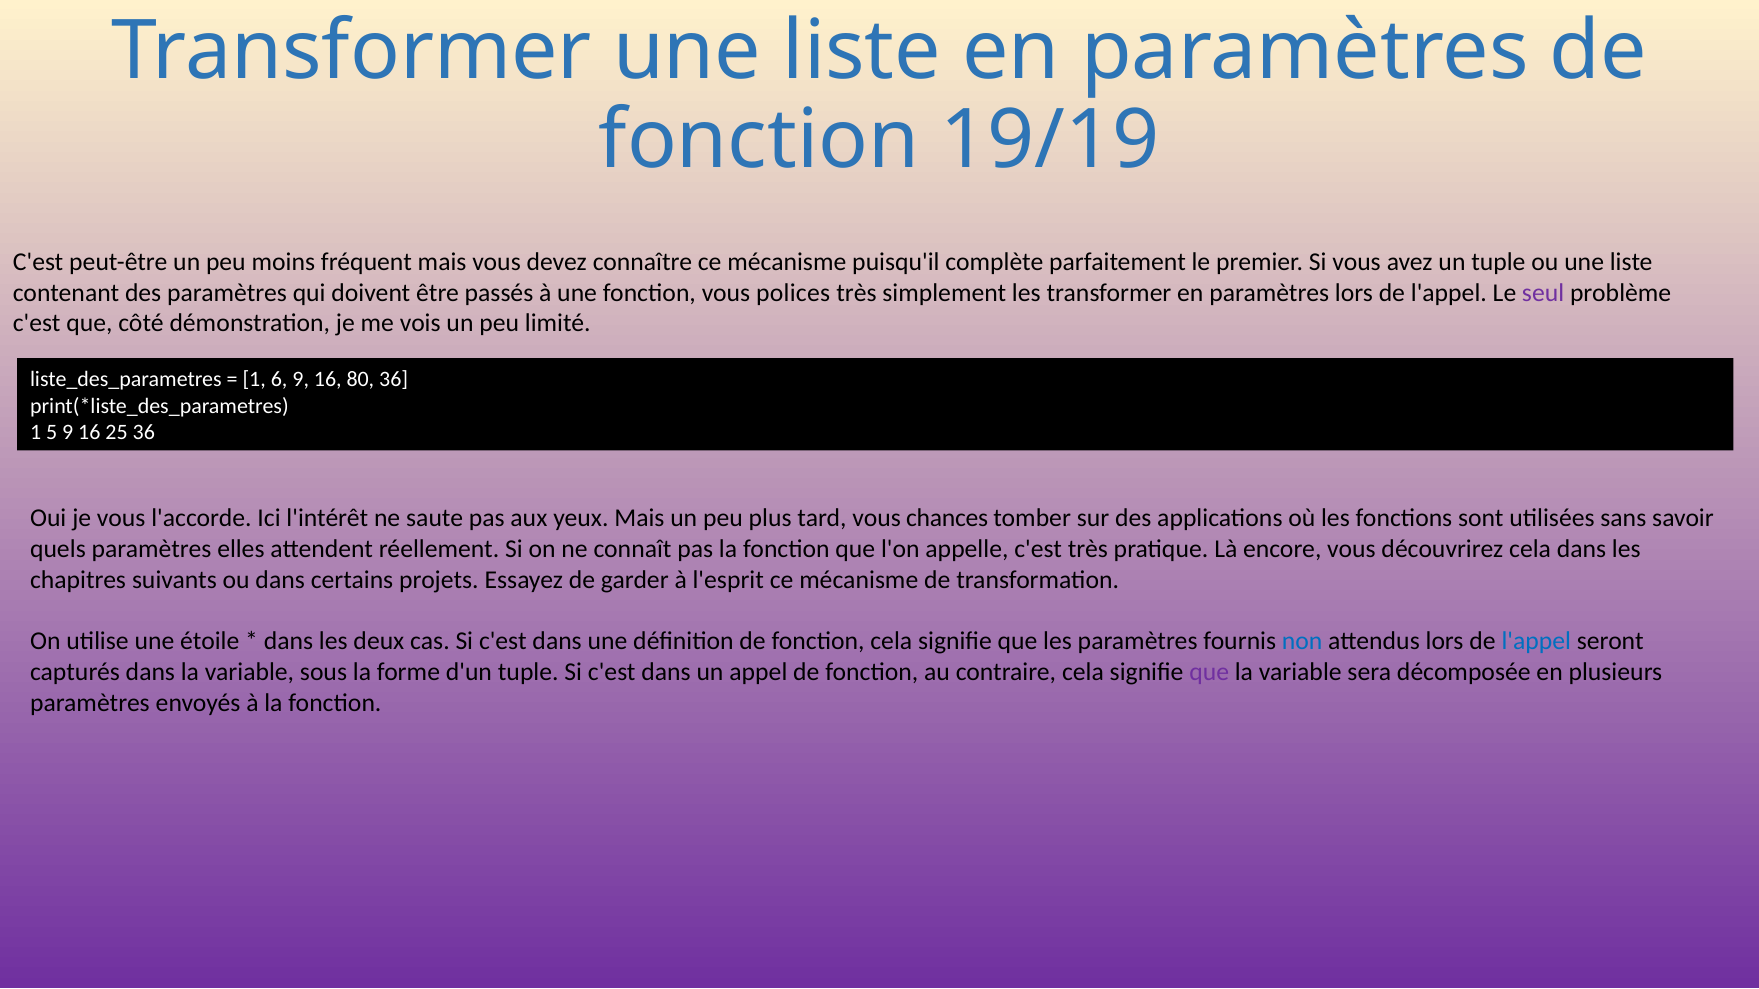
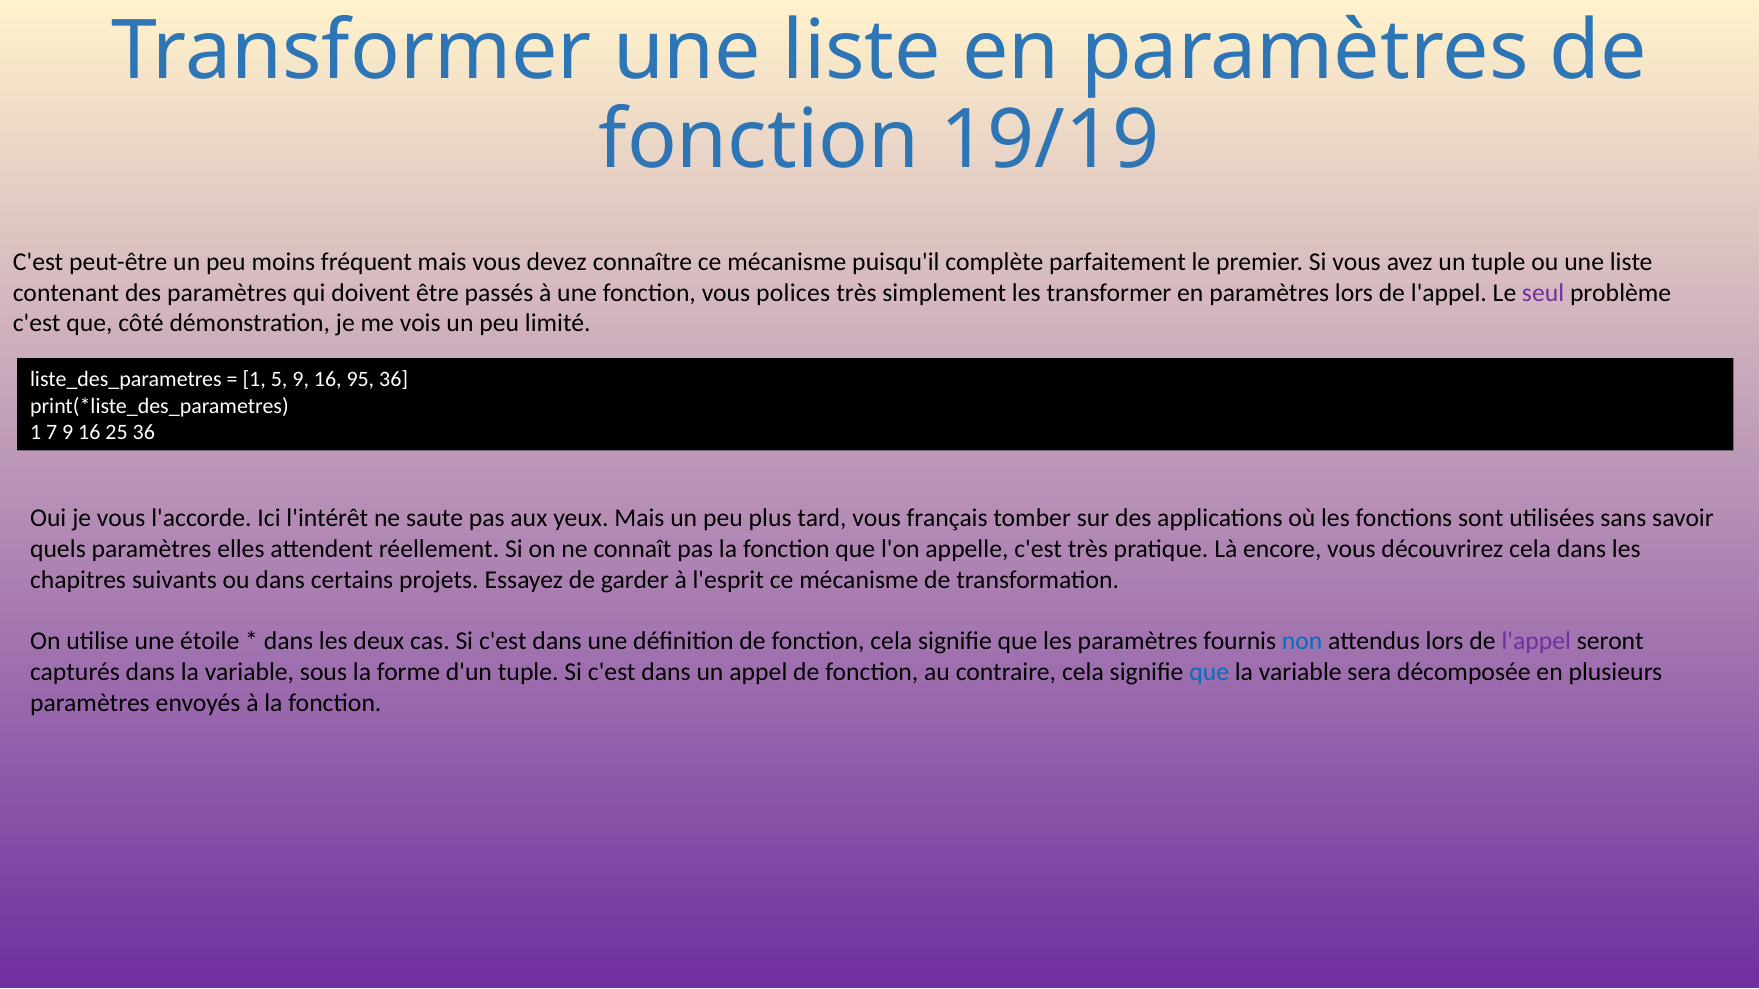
6: 6 -> 5
80: 80 -> 95
5: 5 -> 7
chances: chances -> français
l'appel at (1536, 642) colour: blue -> purple
que at (1209, 672) colour: purple -> blue
